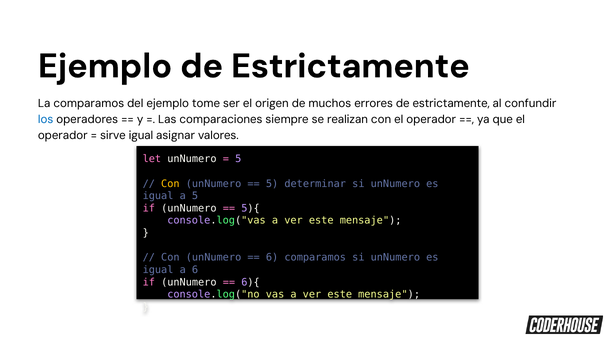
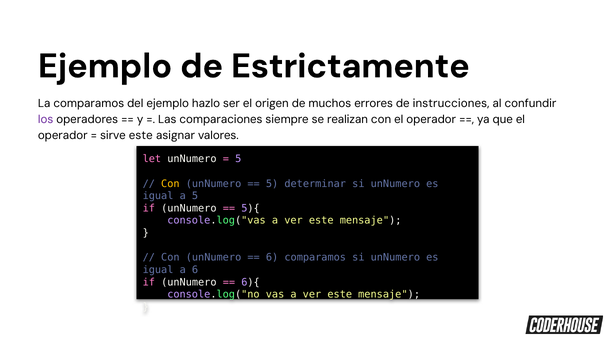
tome: tome -> hazlo
errores de estrictamente: estrictamente -> instrucciones
los colour: blue -> purple
sirve igual: igual -> este
